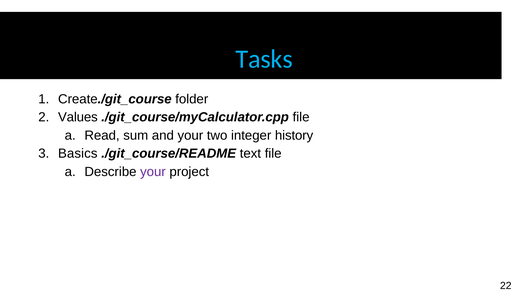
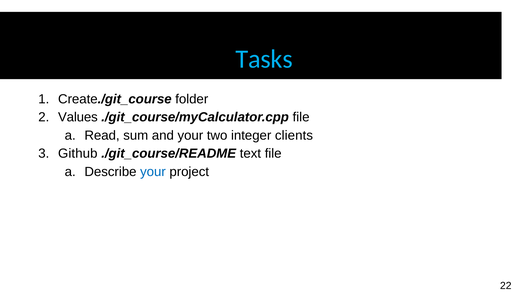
history: history -> clients
Basics: Basics -> Github
your at (153, 172) colour: purple -> blue
